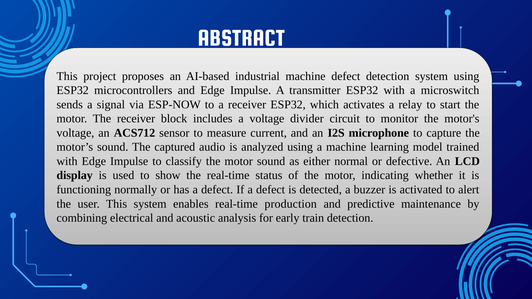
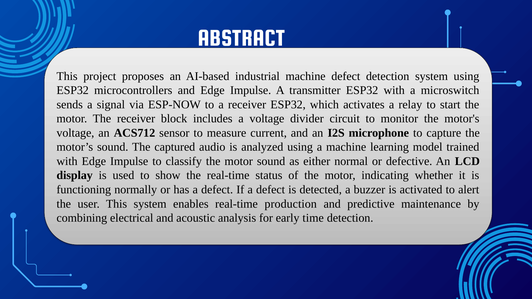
train: train -> time
